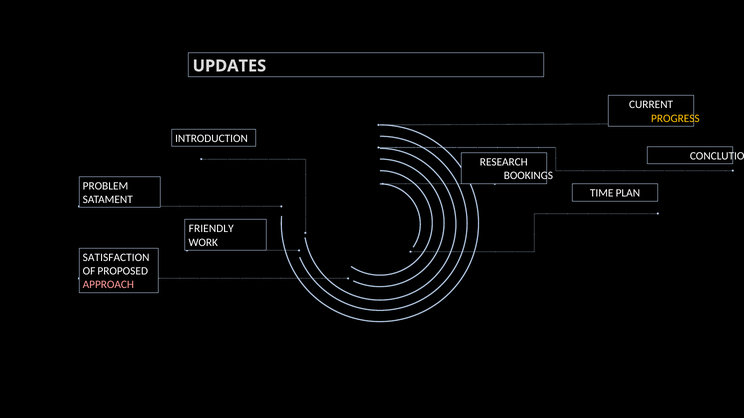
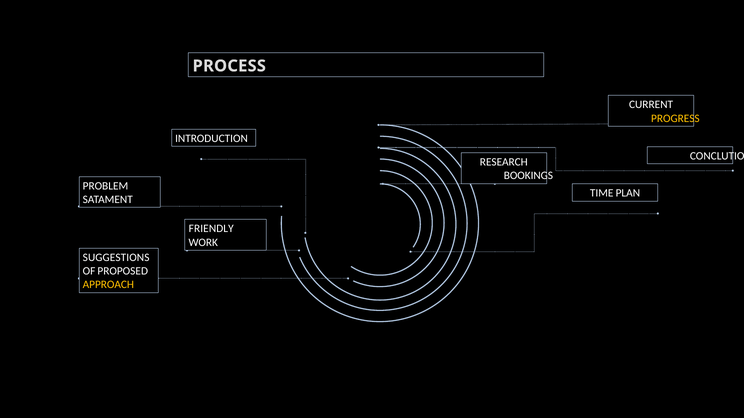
UPDATES: UPDATES -> PROCESS
SATISFACTION: SATISFACTION -> SUGGESTIONS
APPROACH colour: pink -> yellow
